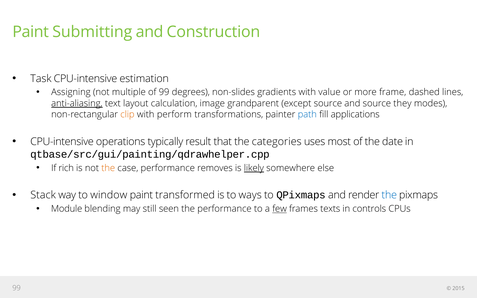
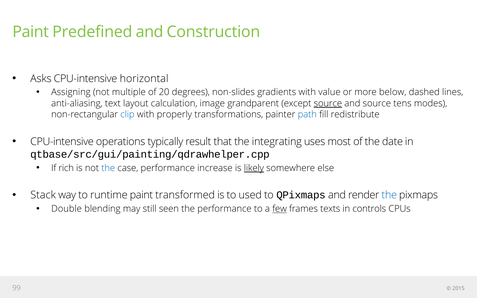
Submitting: Submitting -> Predefined
Task: Task -> Asks
estimation: estimation -> horizontal
of 99: 99 -> 20
frame: frame -> below
anti-aliasing underline: present -> none
source at (328, 103) underline: none -> present
they: they -> tens
clip colour: orange -> blue
perform: perform -> properly
applications: applications -> redistribute
categories: categories -> integrating
the at (108, 168) colour: orange -> blue
removes: removes -> increase
window: window -> runtime
ways: ways -> used
Module: Module -> Double
